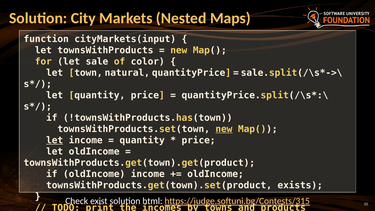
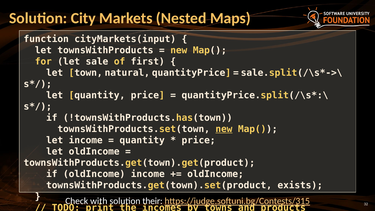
color: color -> first
let at (55, 140) underline: present -> none
exist: exist -> with
html: html -> their
